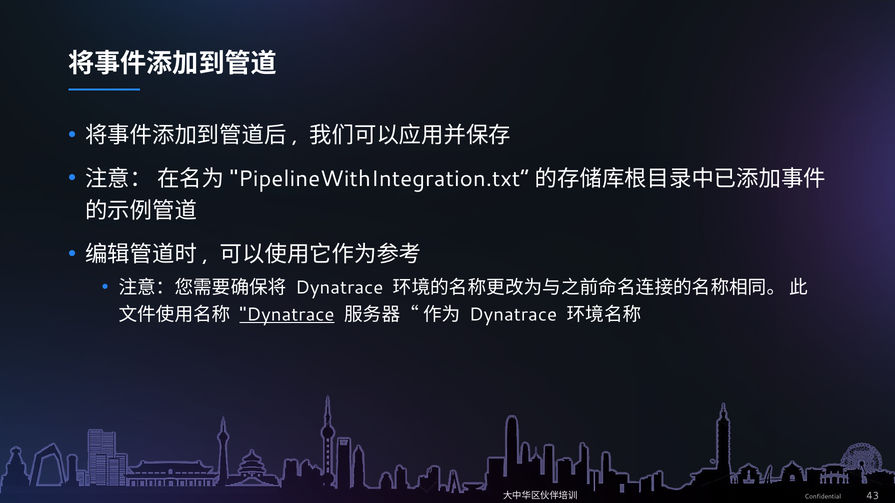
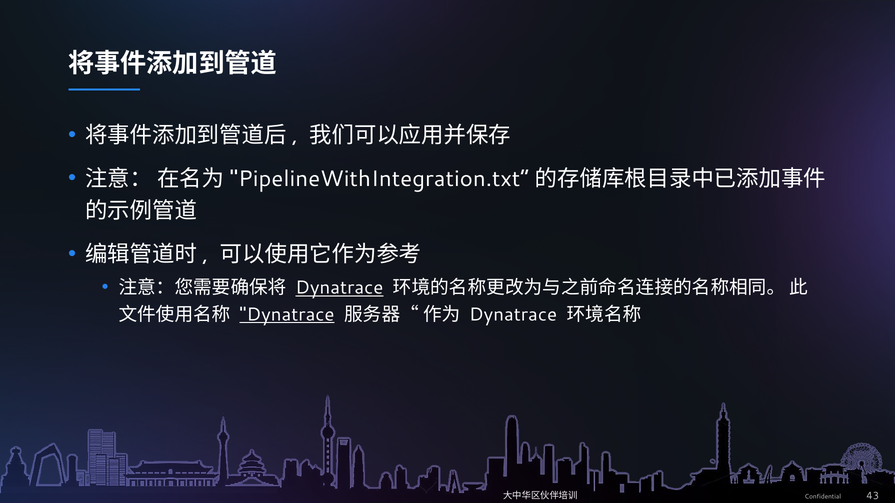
Dynatrace at (339, 288) underline: none -> present
